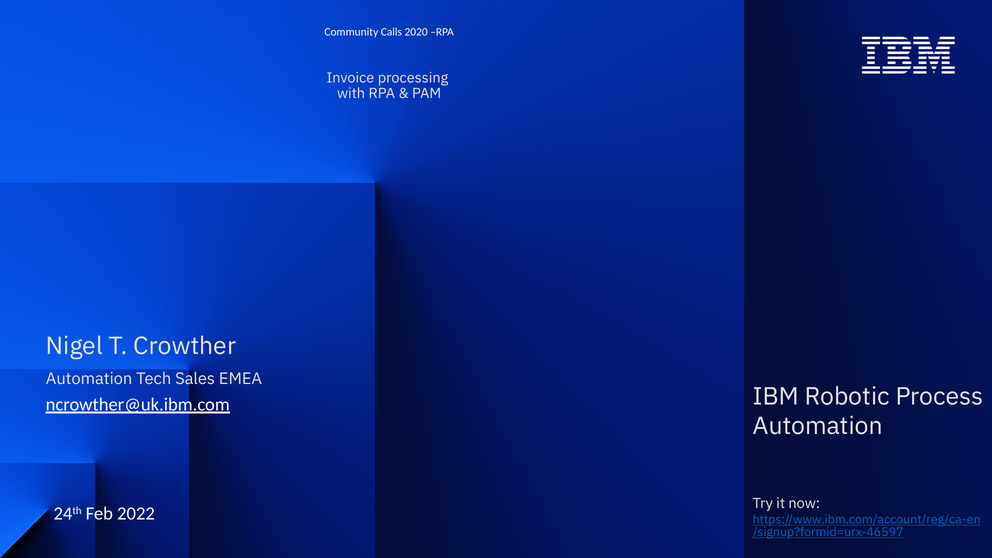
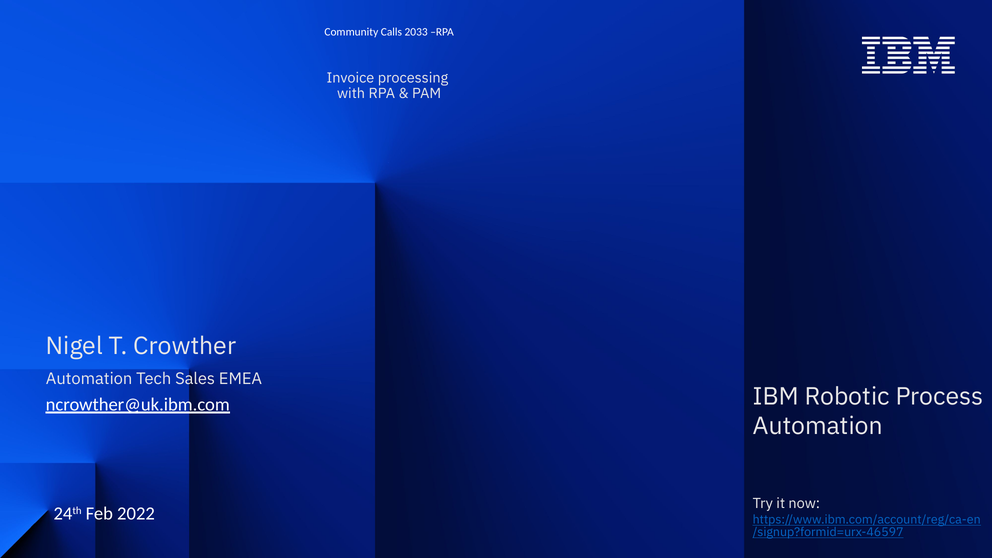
2020: 2020 -> 2033
